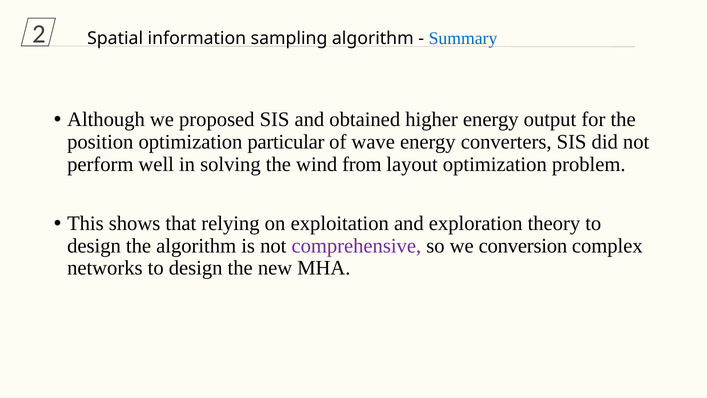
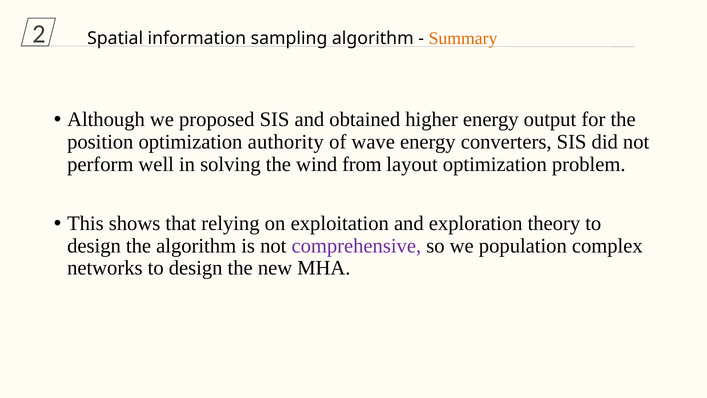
Summary colour: blue -> orange
particular: particular -> authority
conversion: conversion -> population
